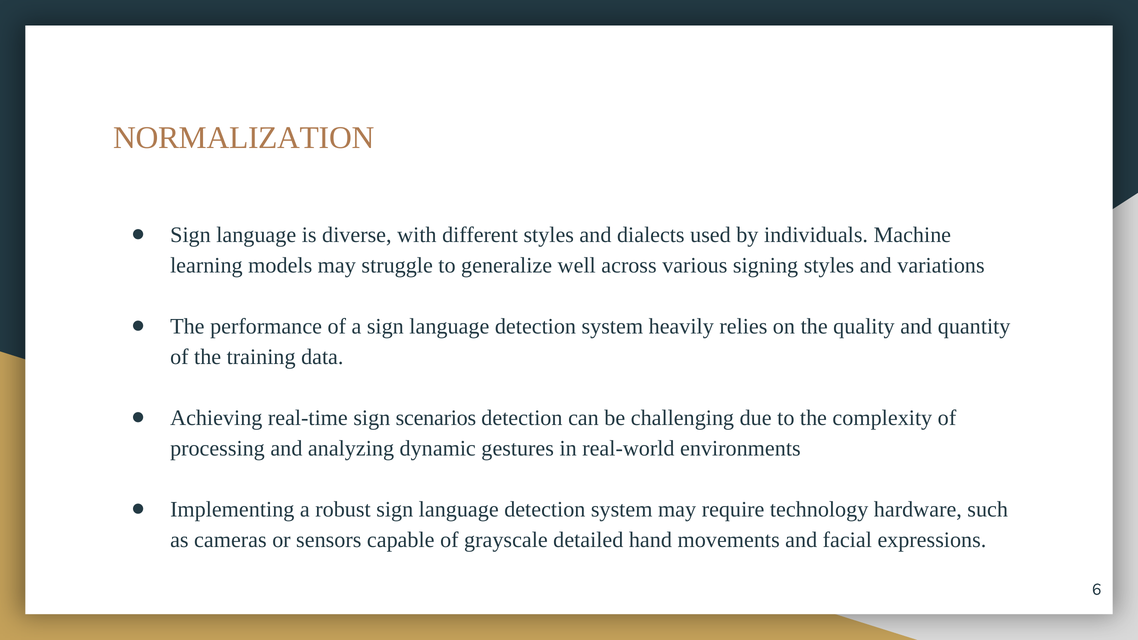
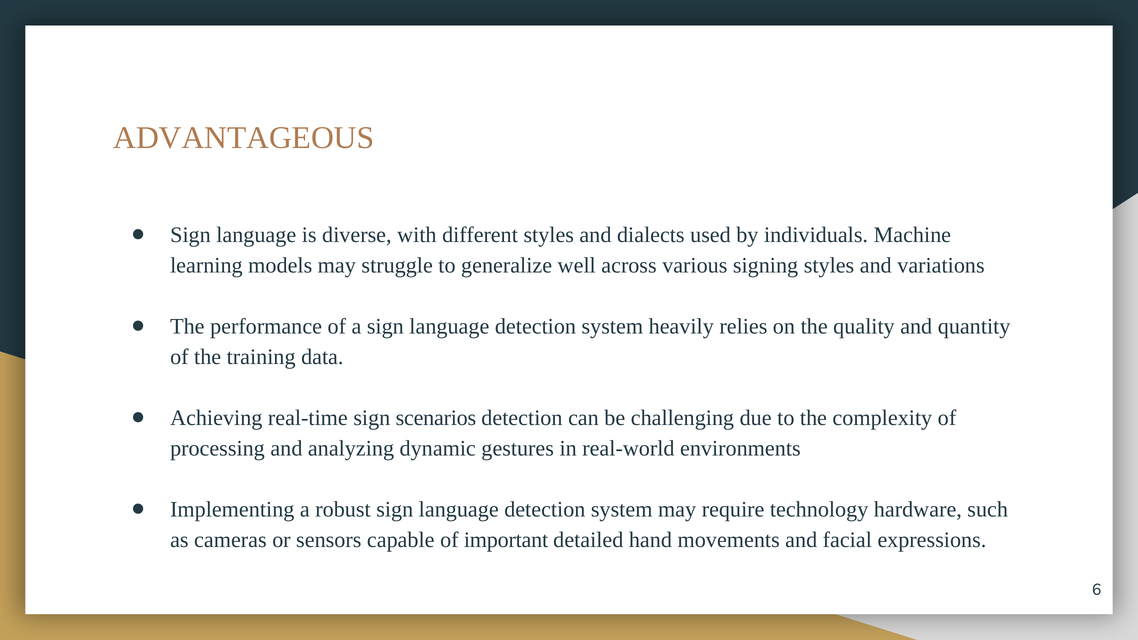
NORMALIZATION: NORMALIZATION -> ADVANTAGEOUS
grayscale: grayscale -> important
